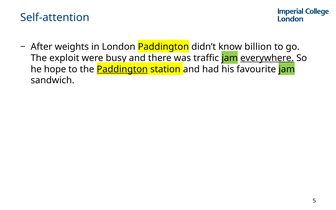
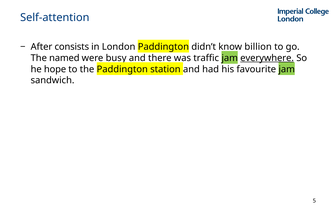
weights: weights -> consists
exploit: exploit -> named
Paddington at (122, 69) underline: present -> none
